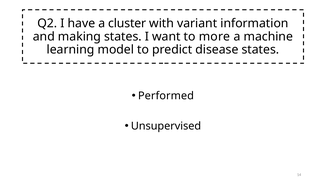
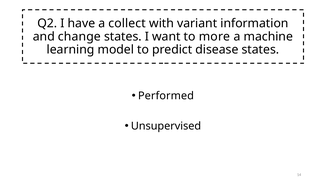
cluster: cluster -> collect
making: making -> change
